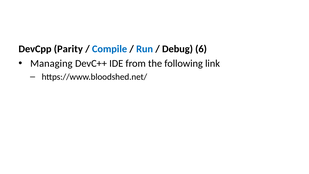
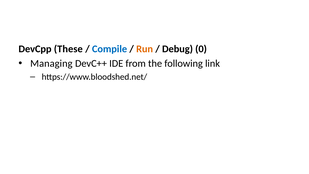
Parity: Parity -> These
Run colour: blue -> orange
6: 6 -> 0
